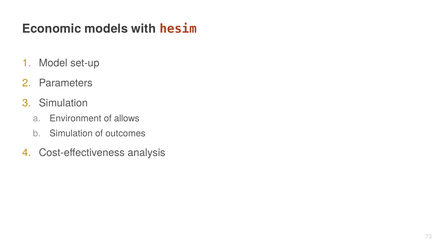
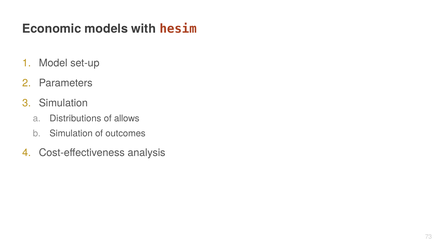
Environment: Environment -> Distributions
